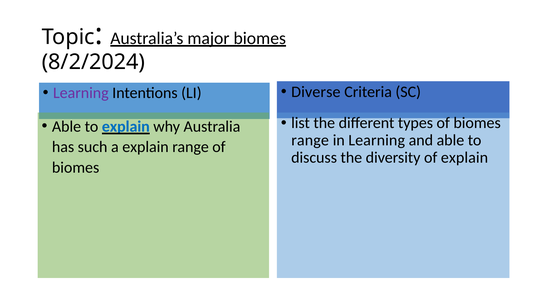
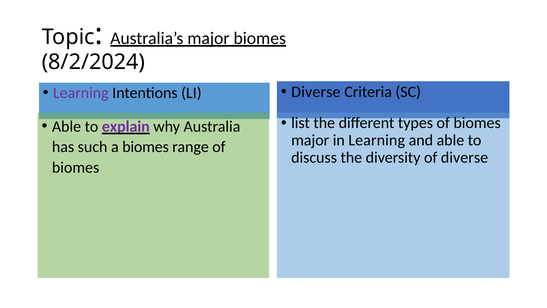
explain at (126, 126) colour: blue -> purple
range at (310, 140): range -> major
a explain: explain -> biomes
of explain: explain -> diverse
